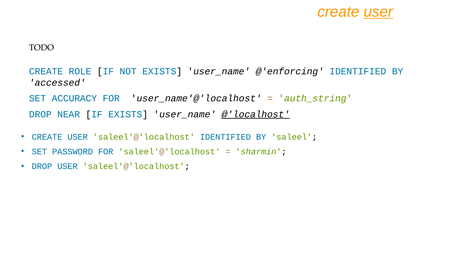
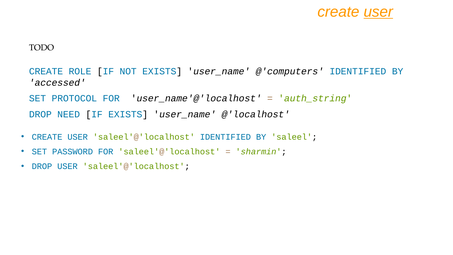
@'enforcing: @'enforcing -> @'computers
ACCURACY: ACCURACY -> PROTOCOL
NEAR: NEAR -> NEED
@'localhost underline: present -> none
